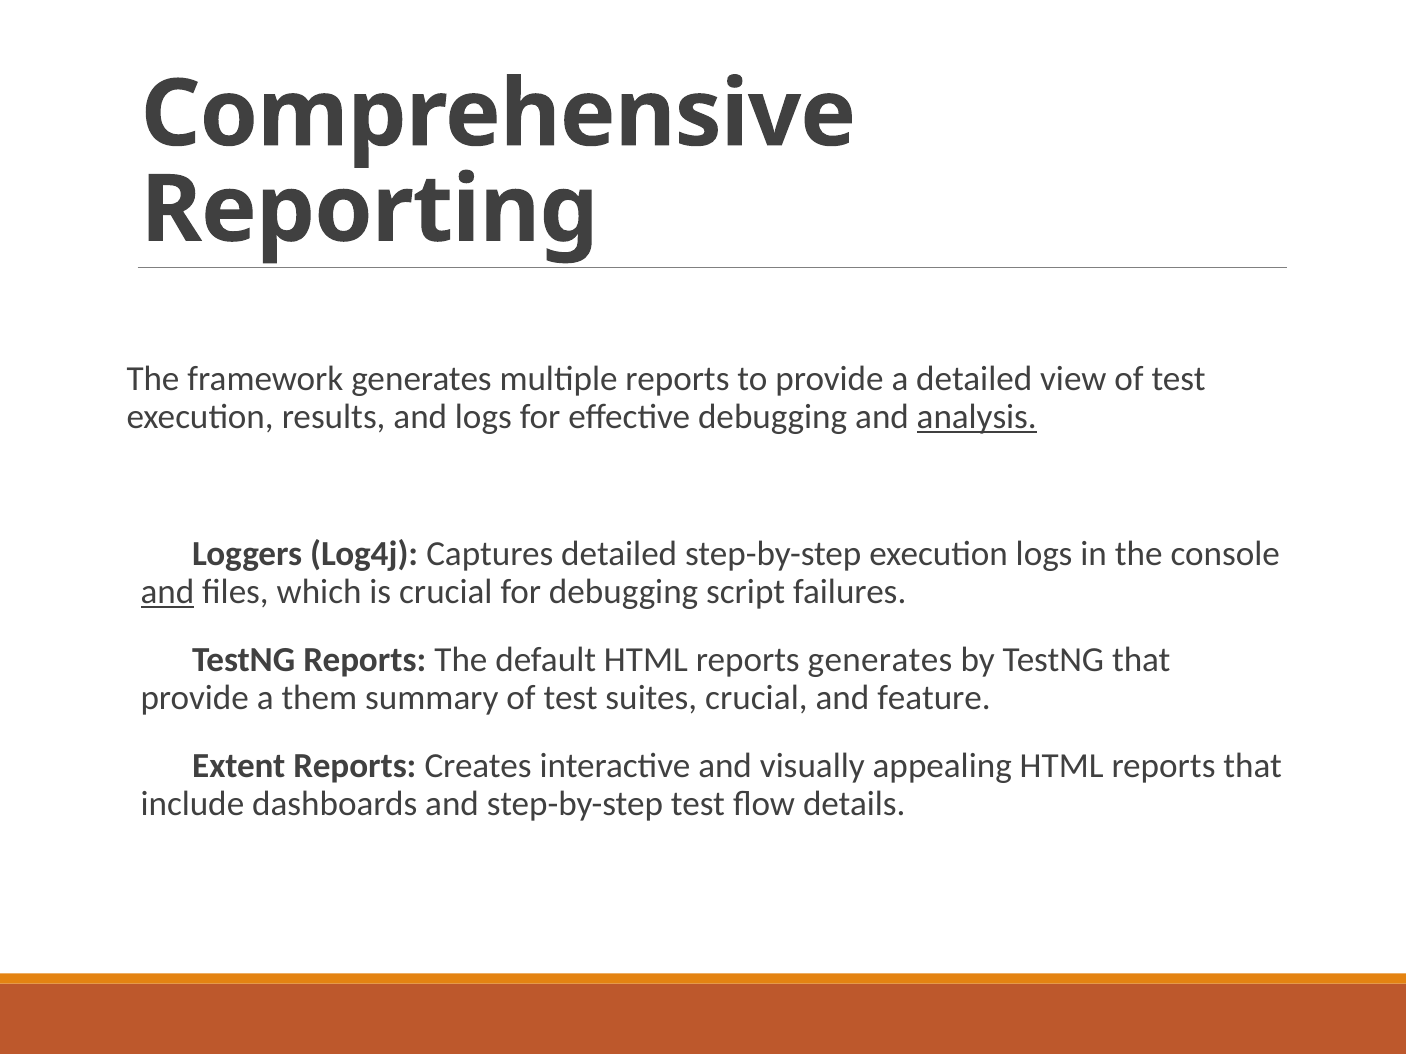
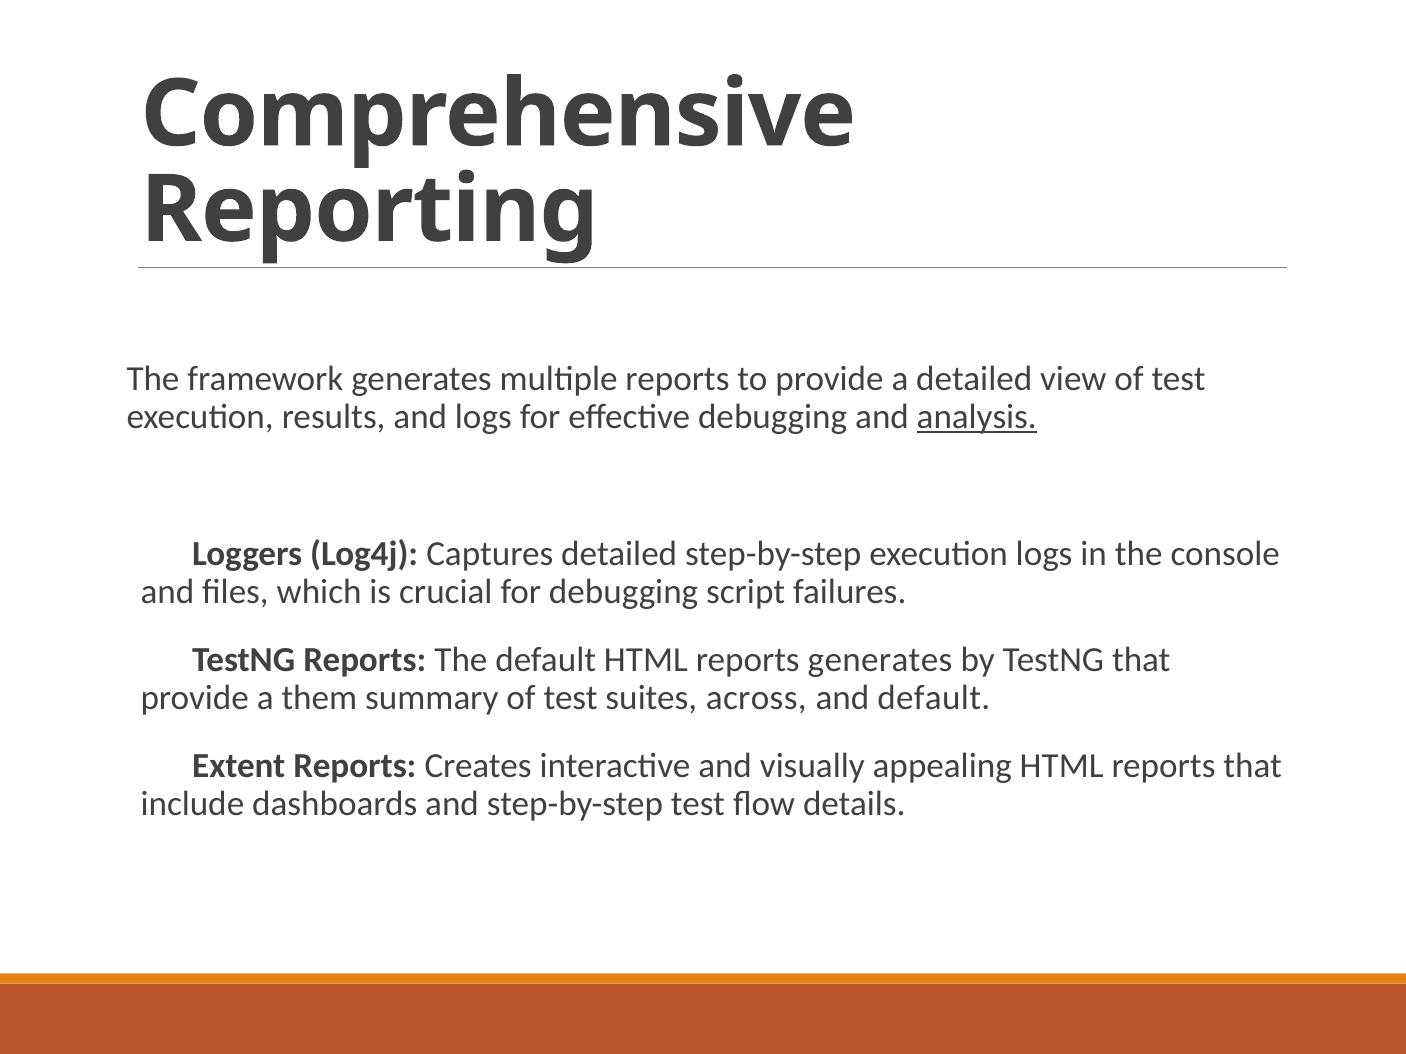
and at (167, 592) underline: present -> none
suites crucial: crucial -> across
and feature: feature -> default
